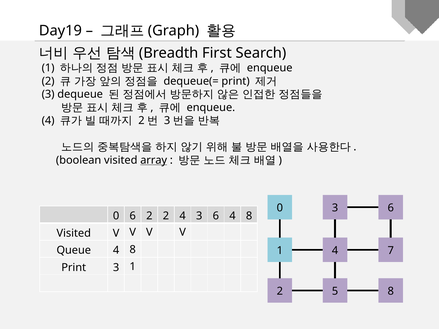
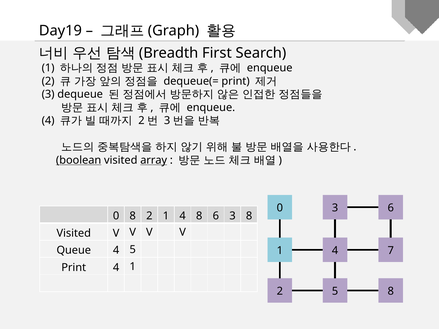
boolean underline: none -> present
0 6: 6 -> 8
2 2: 2 -> 1
4 3: 3 -> 8
6 4: 4 -> 3
Queue 4 8: 8 -> 5
Print 3: 3 -> 4
